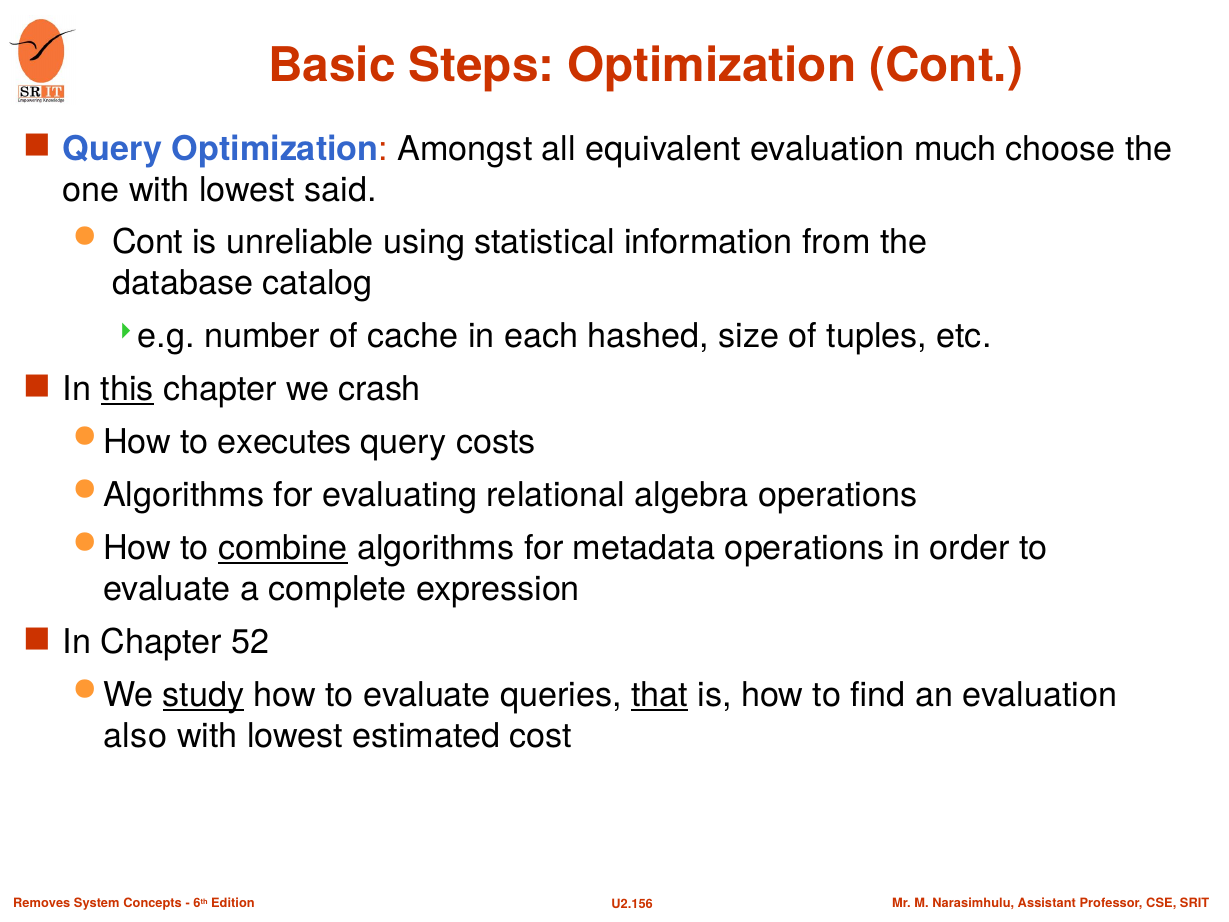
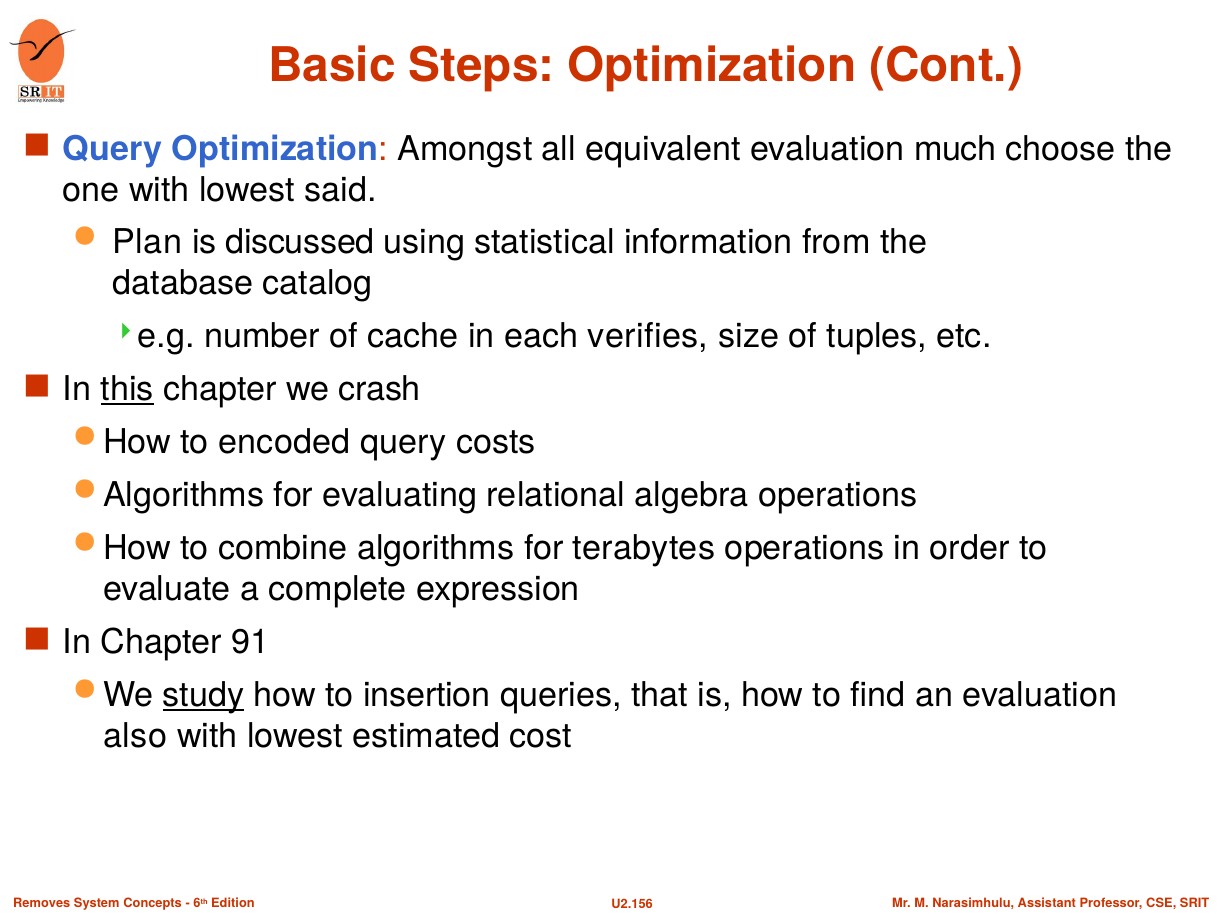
Cont at (148, 243): Cont -> Plan
unreliable: unreliable -> discussed
hashed: hashed -> verifies
executes: executes -> encoded
combine underline: present -> none
metadata: metadata -> terabytes
52: 52 -> 91
how to evaluate: evaluate -> insertion
that underline: present -> none
